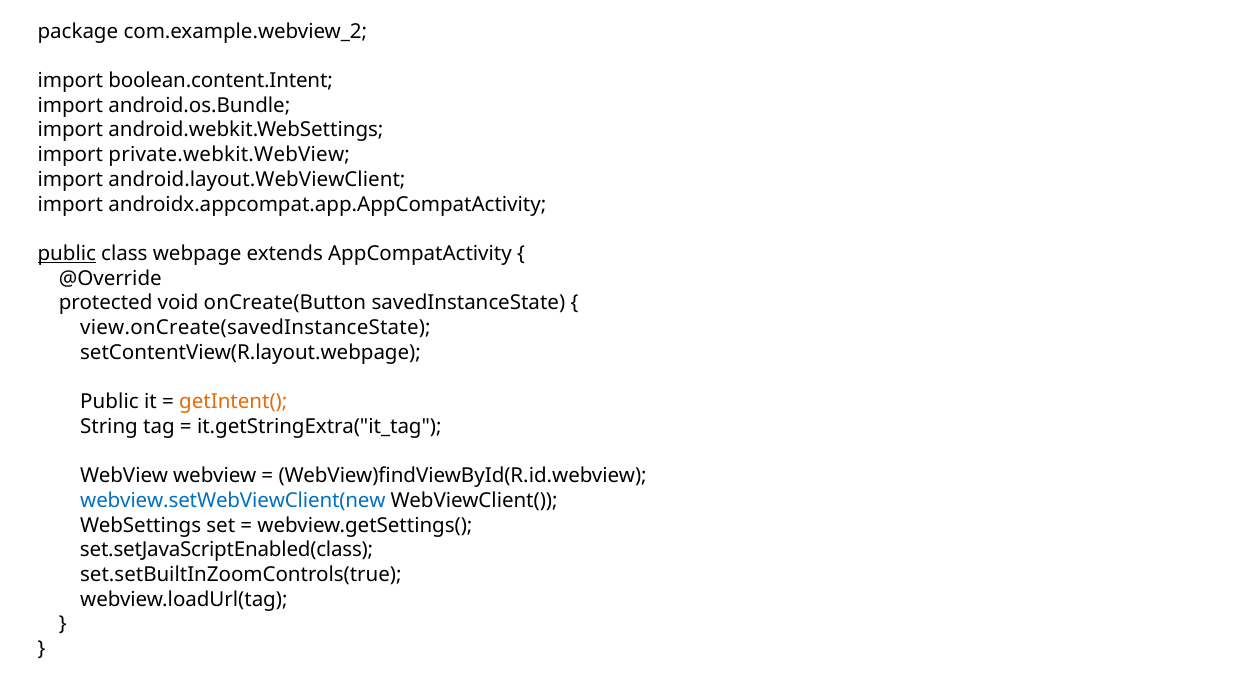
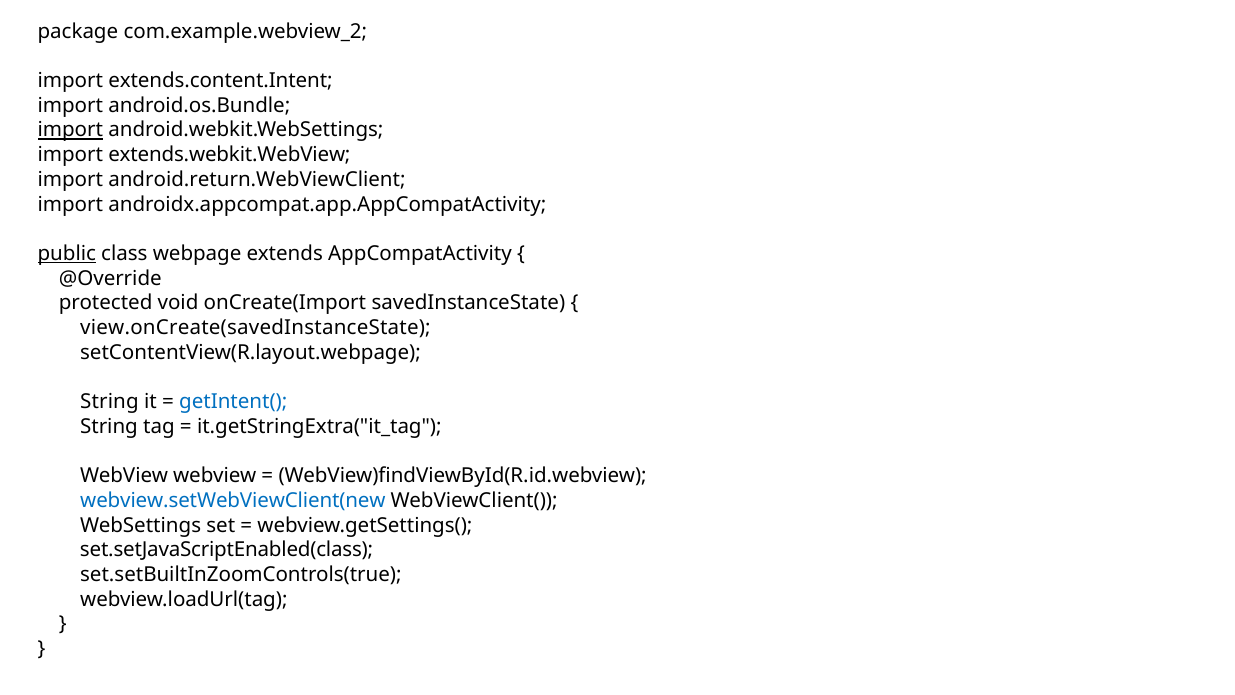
boolean.content.Intent: boolean.content.Intent -> extends.content.Intent
import at (70, 130) underline: none -> present
private.webkit.WebView: private.webkit.WebView -> extends.webkit.WebView
android.layout.WebViewClient: android.layout.WebViewClient -> android.return.WebViewClient
onCreate(Button: onCreate(Button -> onCreate(Import
Public at (110, 402): Public -> String
getIntent( colour: orange -> blue
